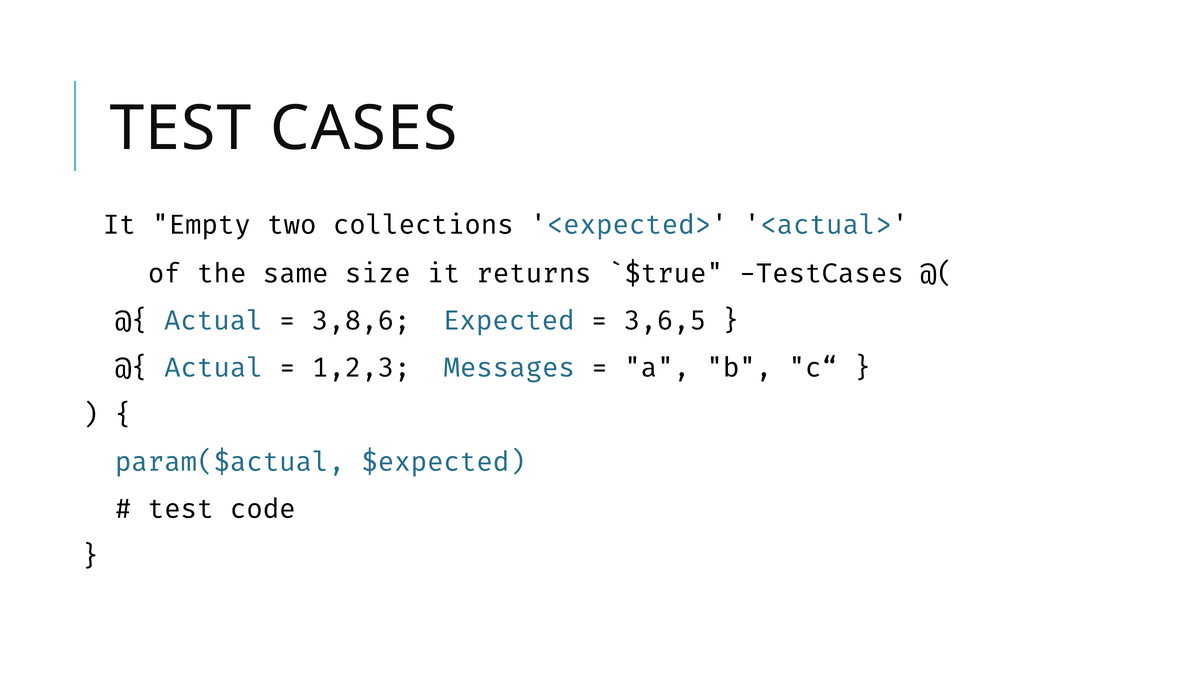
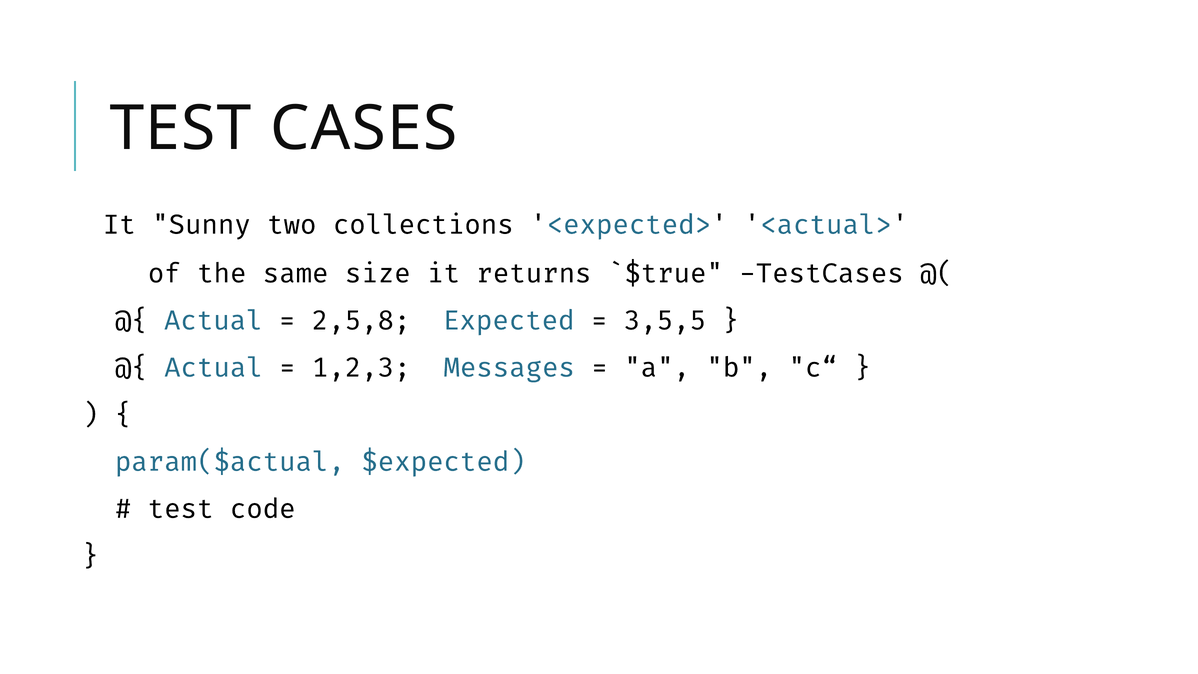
Empty: Empty -> Sunny
3,8,6: 3,8,6 -> 2,5,8
3,6,5: 3,6,5 -> 3,5,5
